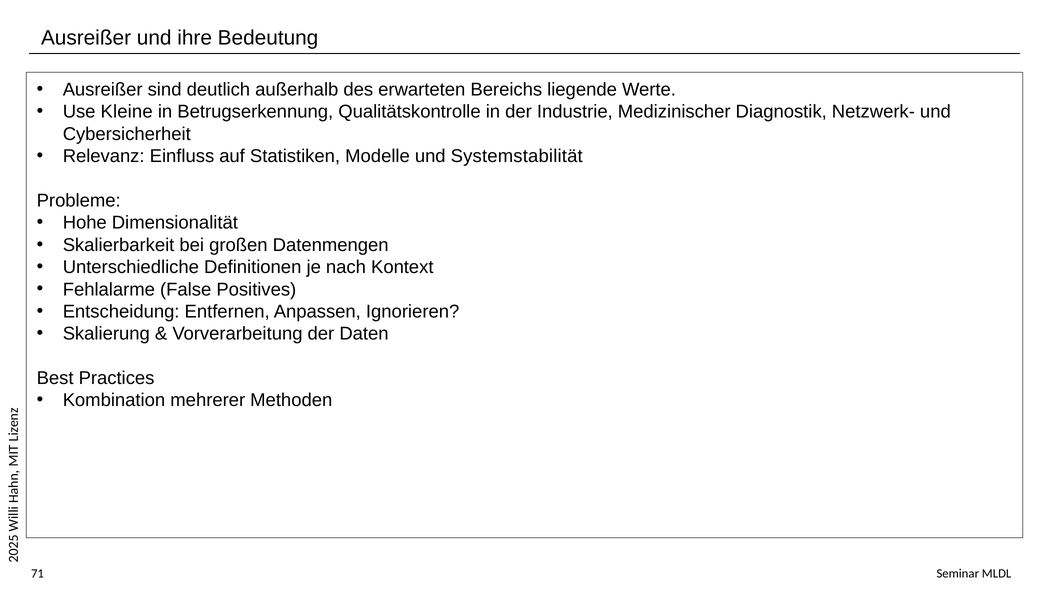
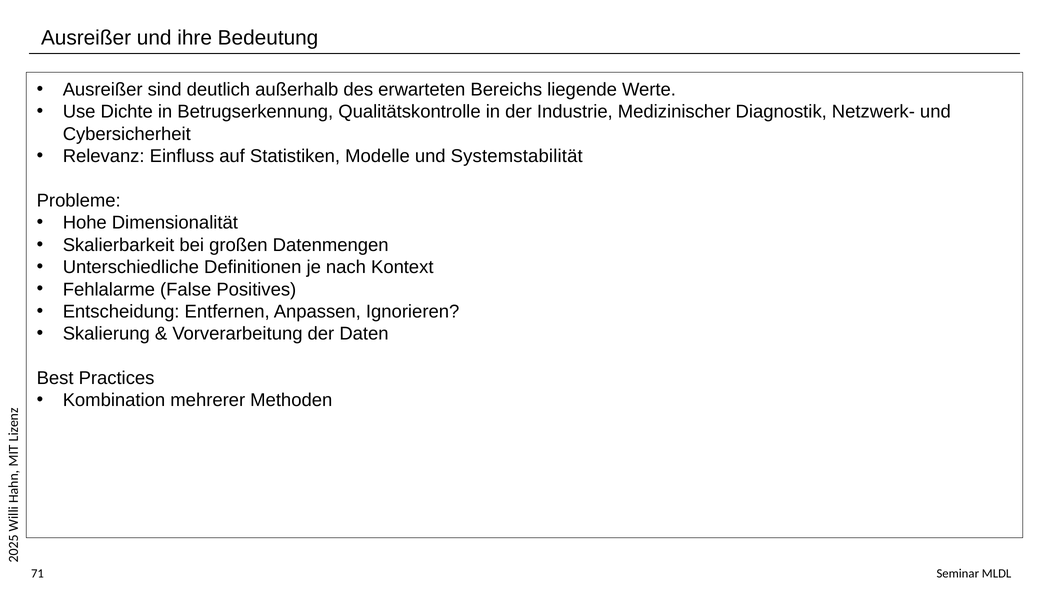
Kleine: Kleine -> Dichte
